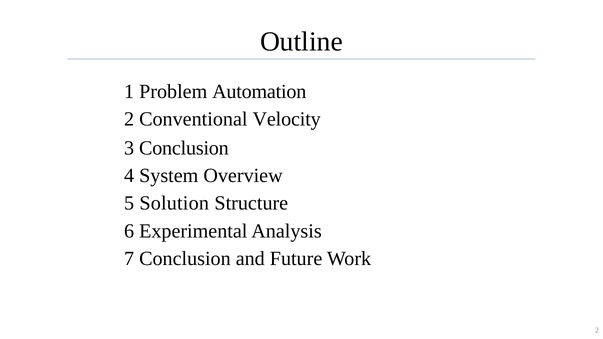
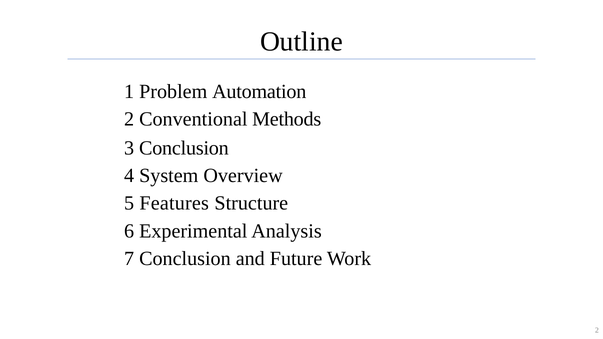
Velocity: Velocity -> Methods
Solution: Solution -> Features
